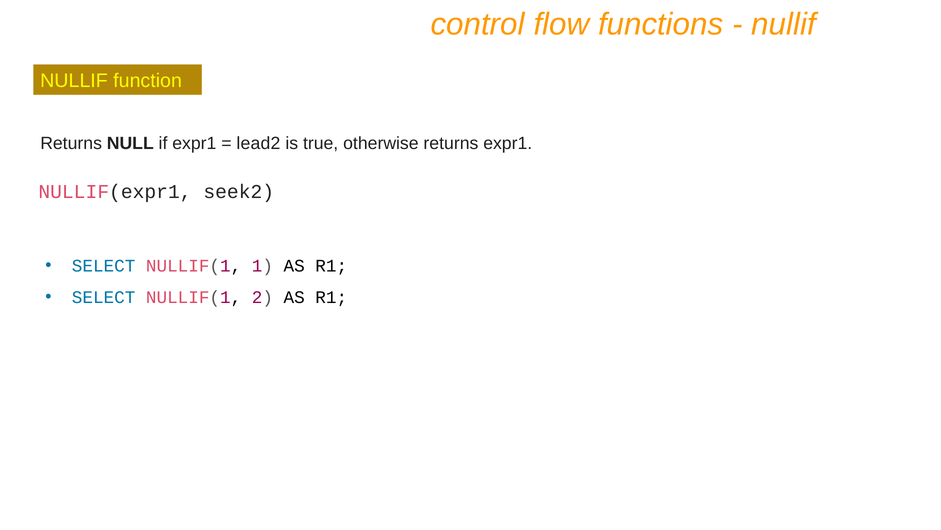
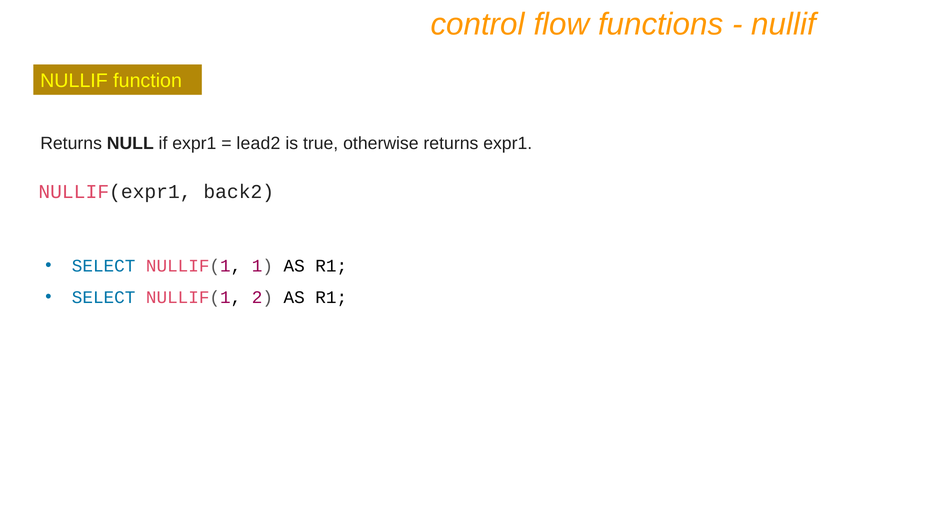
seek2: seek2 -> back2
